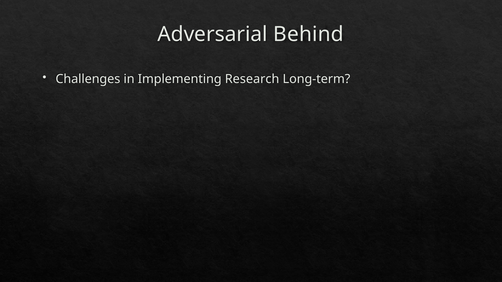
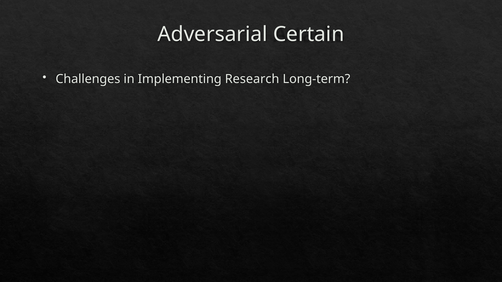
Behind: Behind -> Certain
